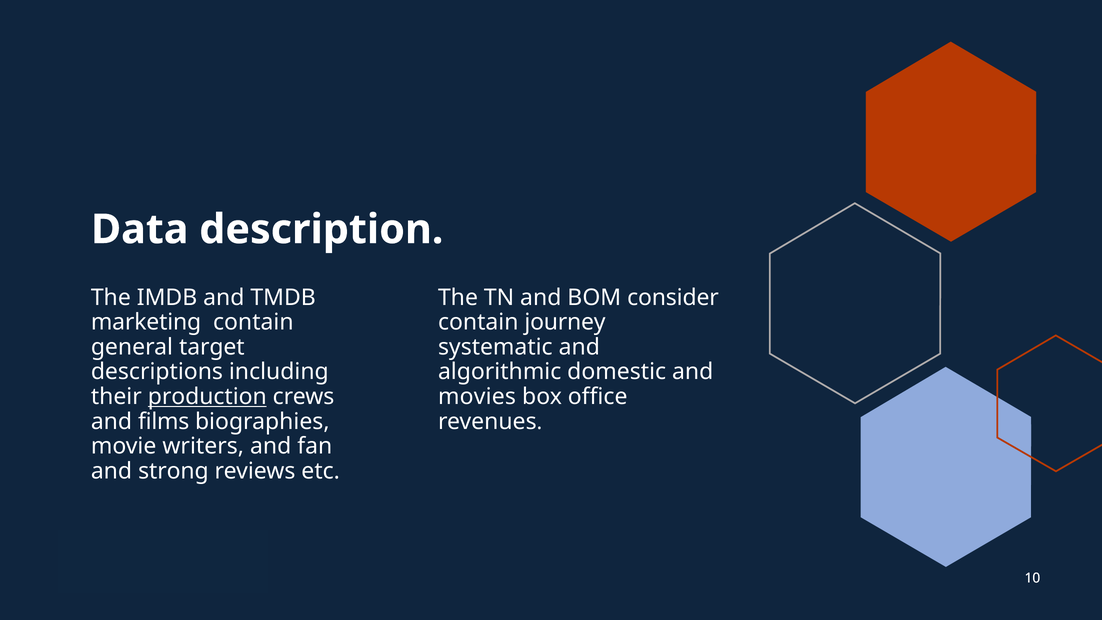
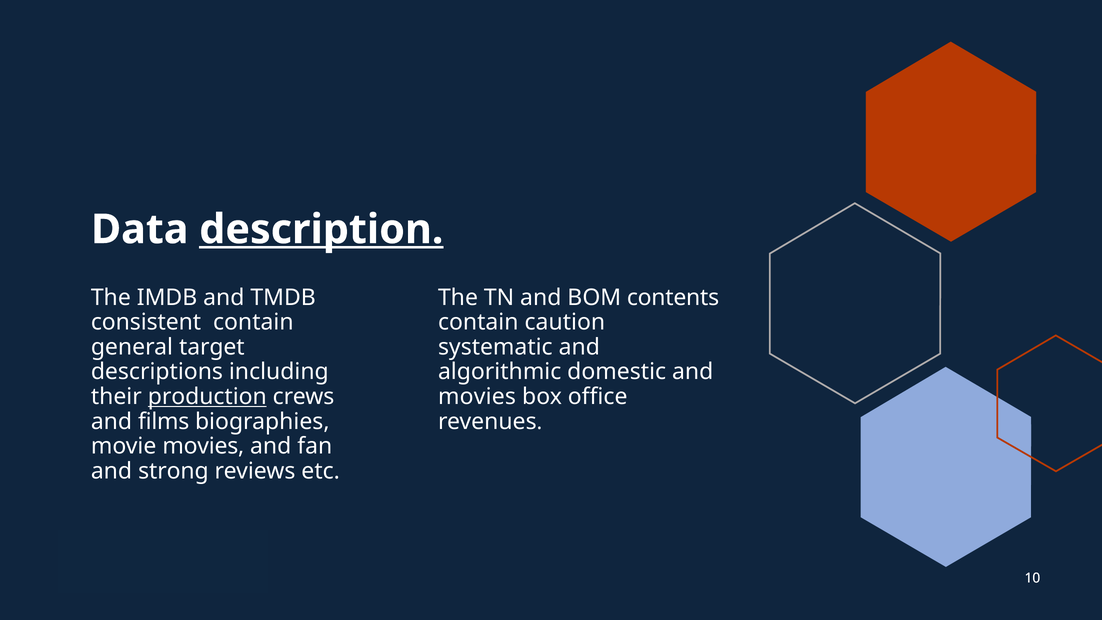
description underline: none -> present
consider: consider -> contents
marketing: marketing -> consistent
journey: journey -> caution
movie writers: writers -> movies
